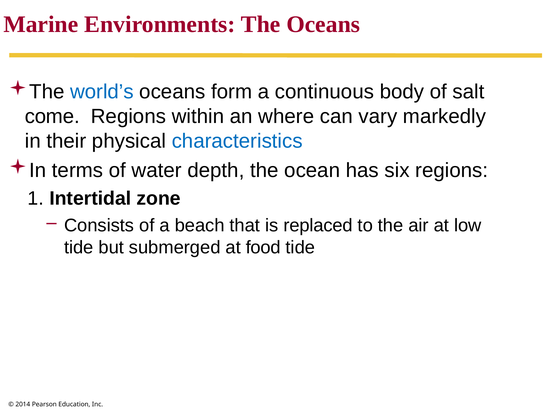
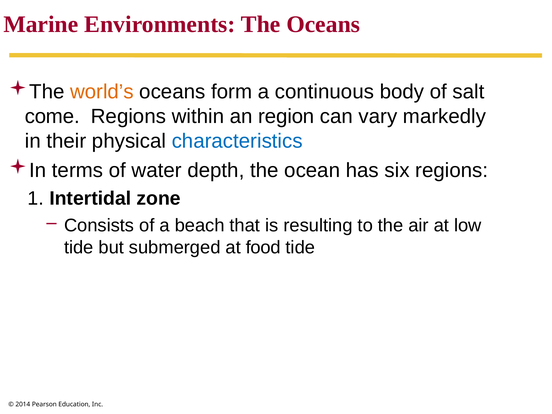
world’s colour: blue -> orange
where: where -> region
replaced: replaced -> resulting
